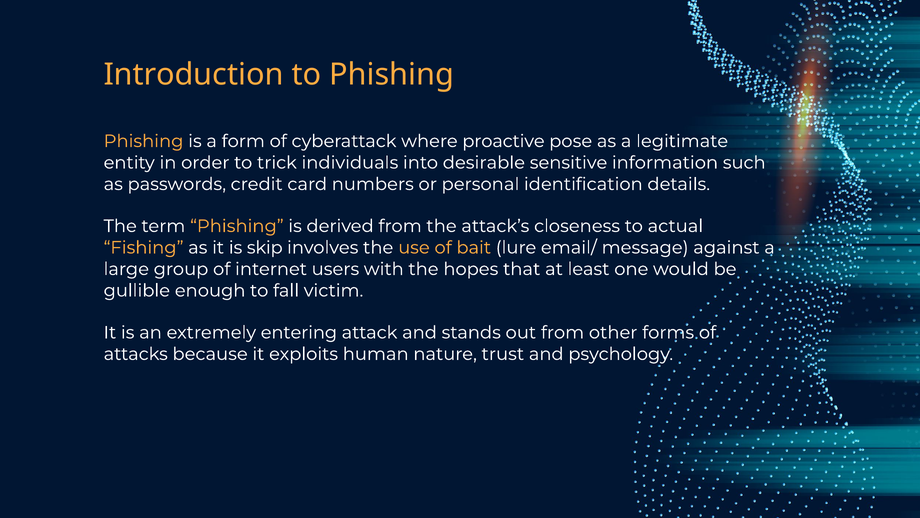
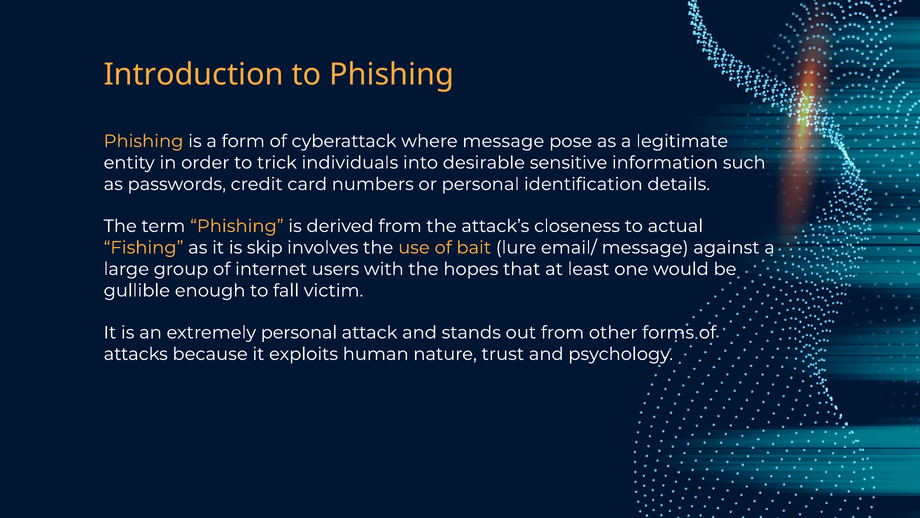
where proactive: proactive -> message
extremely entering: entering -> personal
